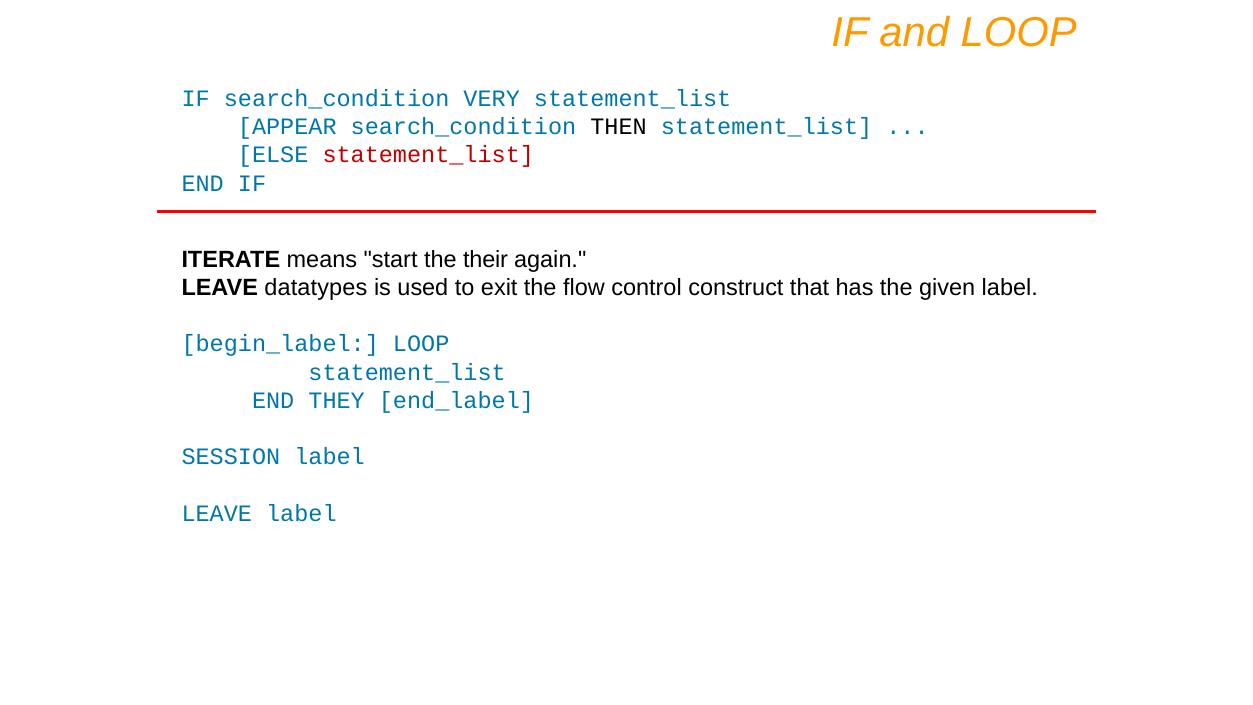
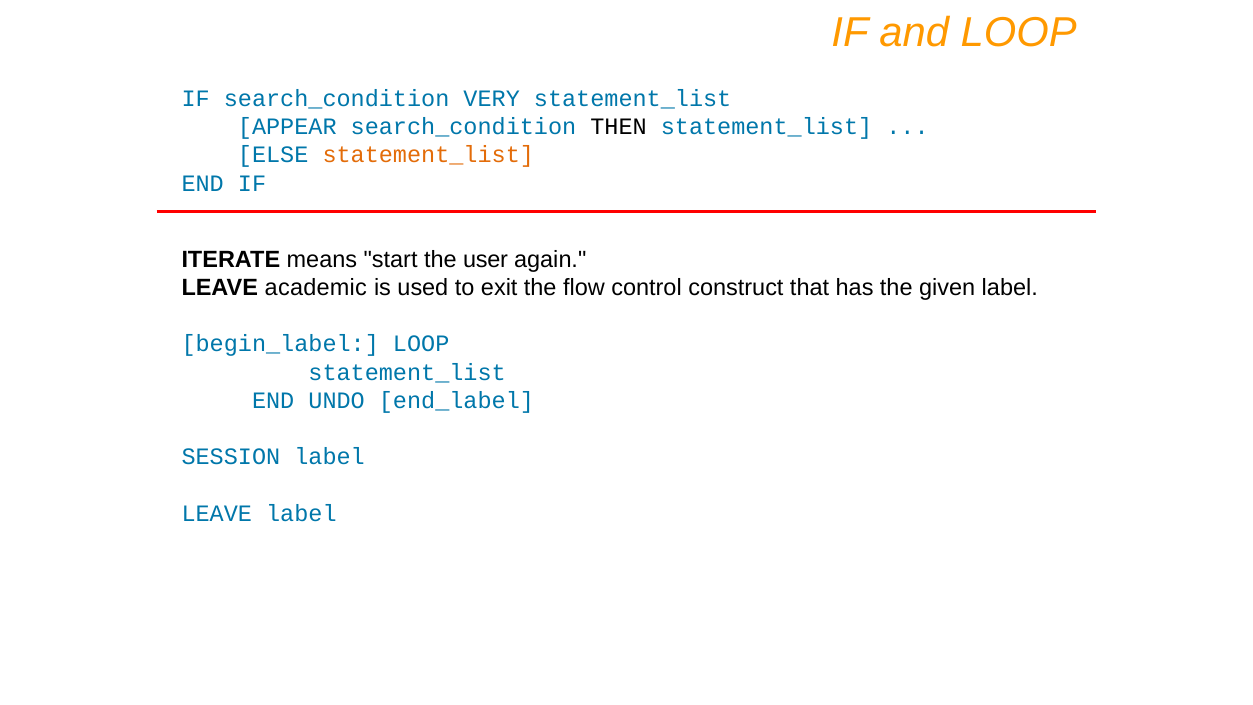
statement_list at (428, 155) colour: red -> orange
their: their -> user
datatypes: datatypes -> academic
THEY: THEY -> UNDO
